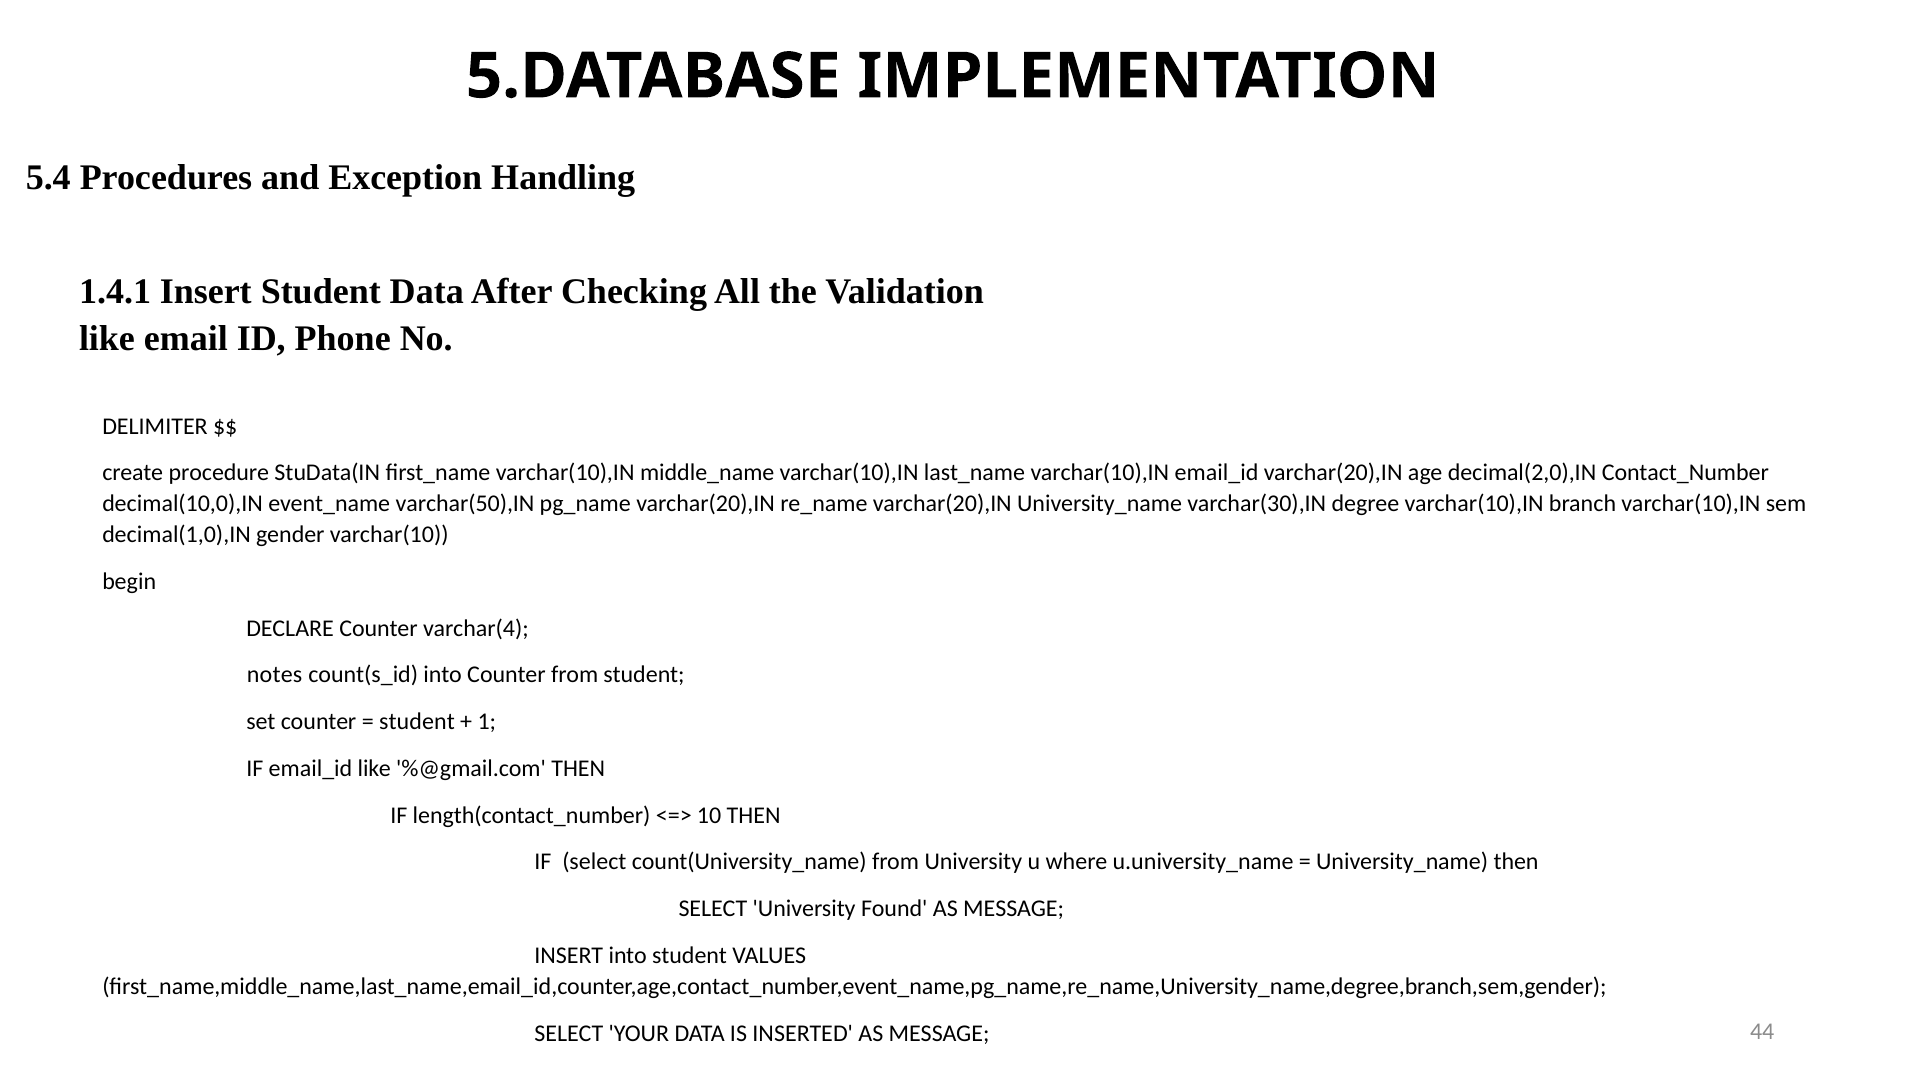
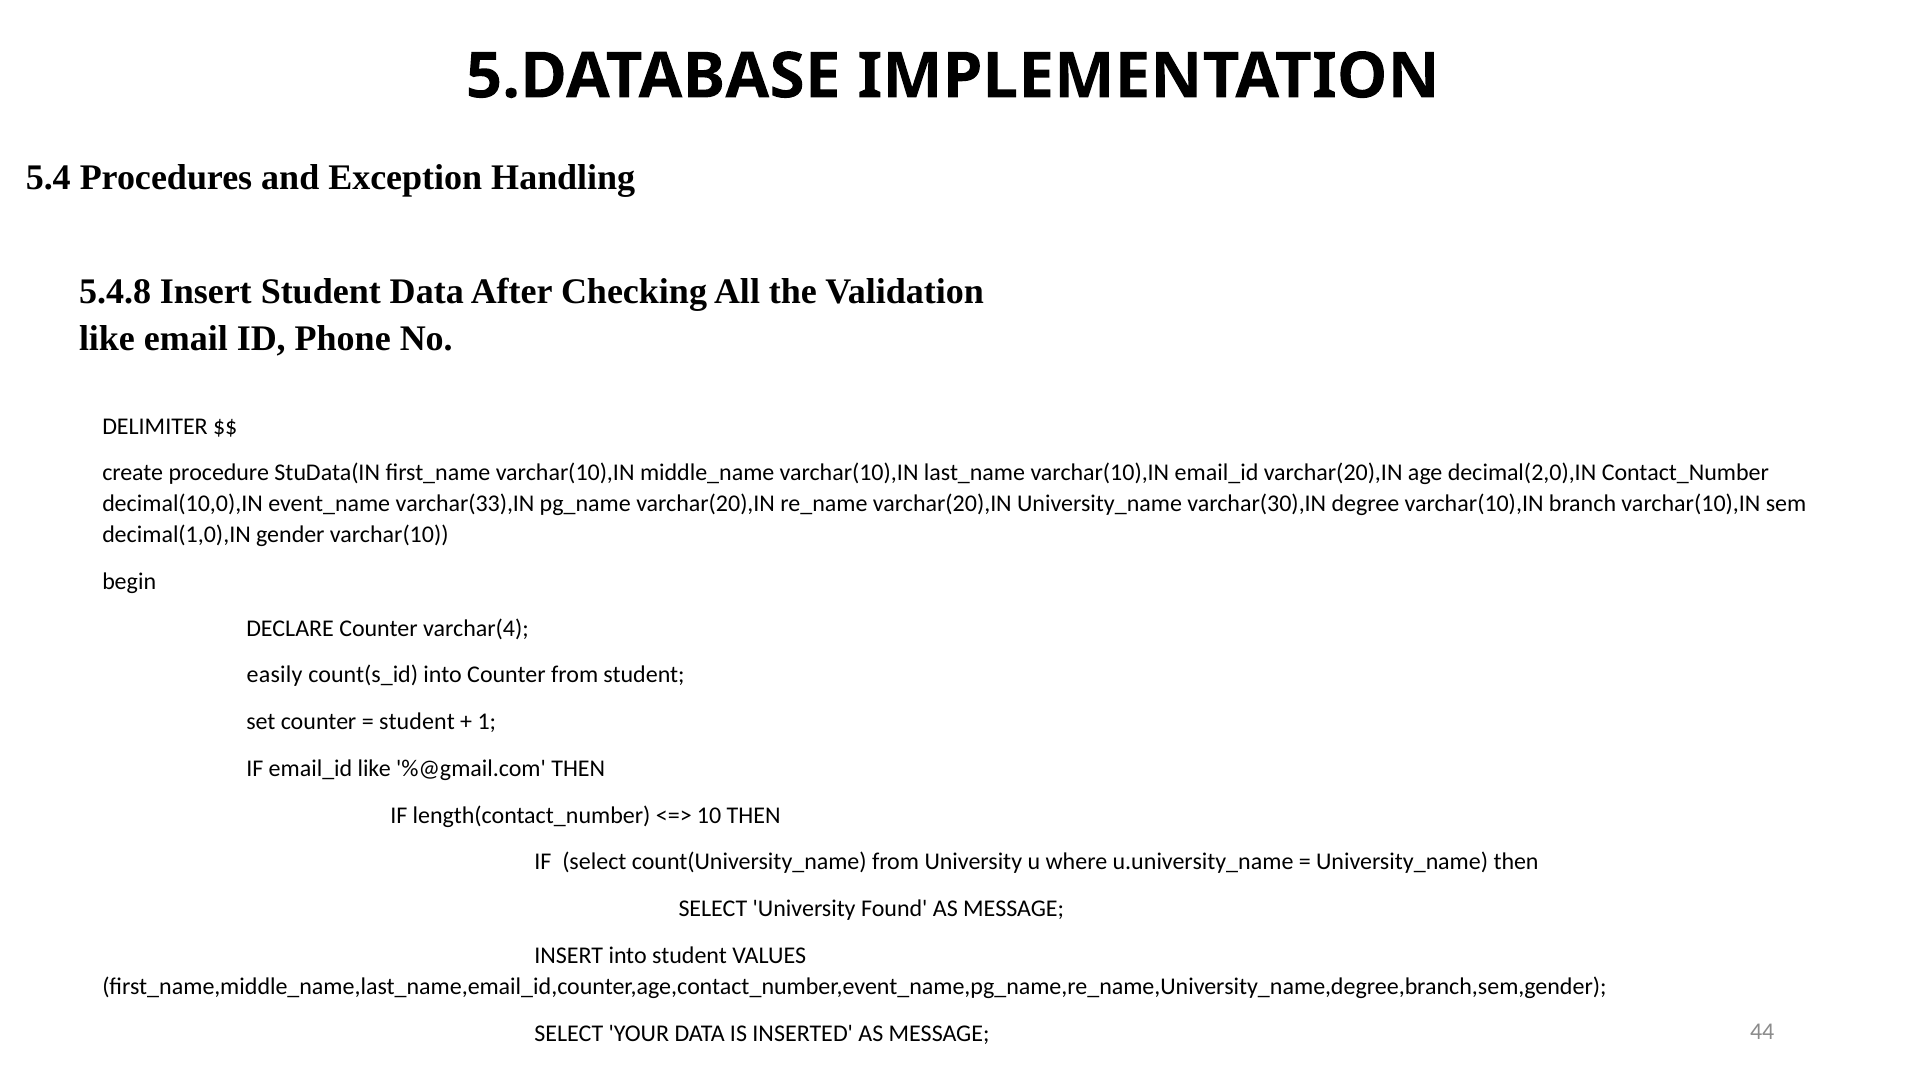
1.4.1: 1.4.1 -> 5.4.8
varchar(50),IN: varchar(50),IN -> varchar(33),IN
notes: notes -> easily
